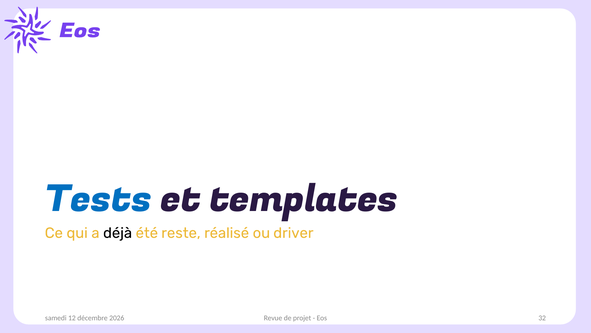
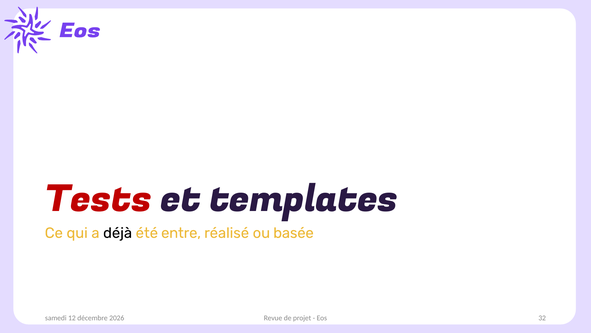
Tests colour: blue -> red
reste: reste -> entre
driver: driver -> basée
